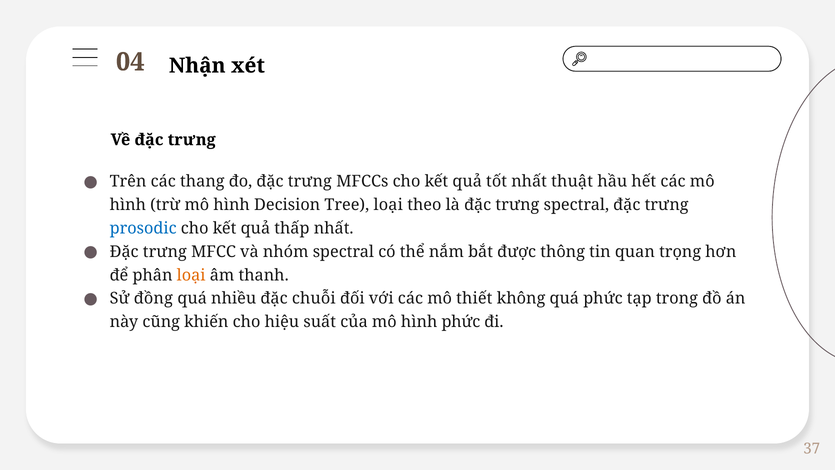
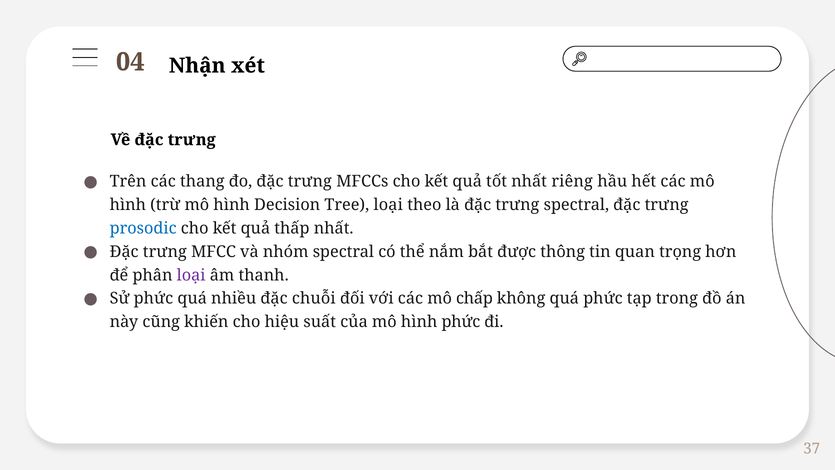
thuật: thuật -> riêng
loại at (191, 275) colour: orange -> purple
Sử đồng: đồng -> phức
thiết: thiết -> chấp
